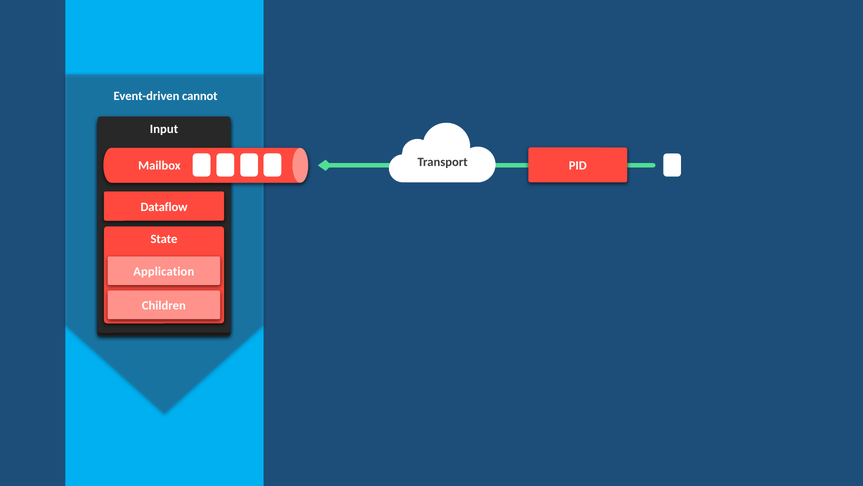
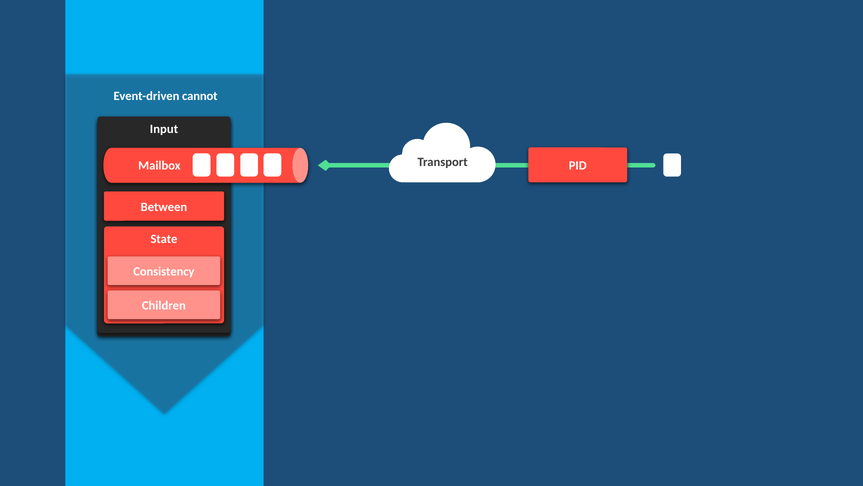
Dataflow: Dataflow -> Between
Application: Application -> Consistency
